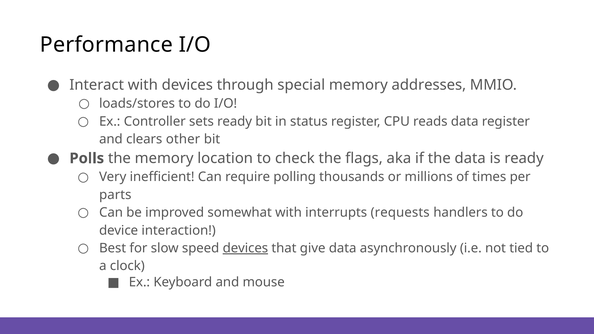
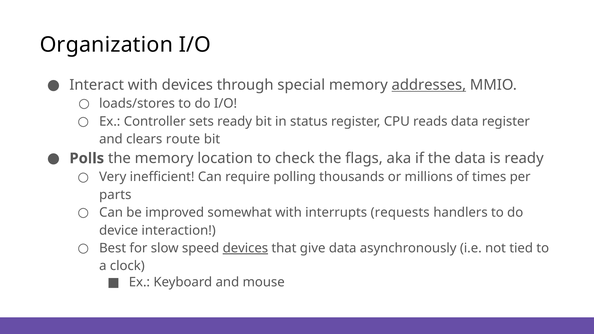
Performance: Performance -> Organization
addresses underline: none -> present
other: other -> route
